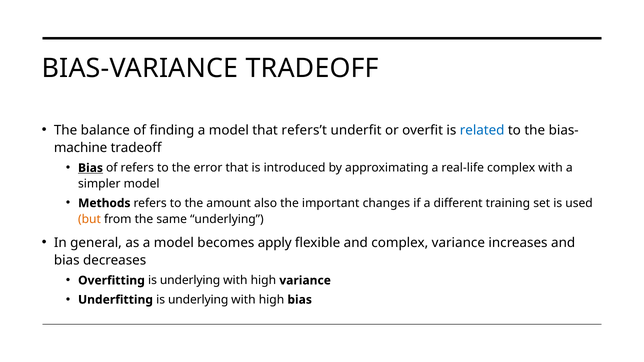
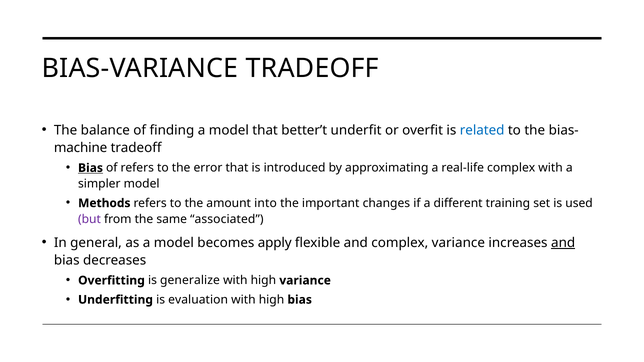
refers’t: refers’t -> better’t
also: also -> into
but colour: orange -> purple
same underlying: underlying -> associated
and at (563, 243) underline: none -> present
Overfitting is underlying: underlying -> generalize
Underfitting is underlying: underlying -> evaluation
